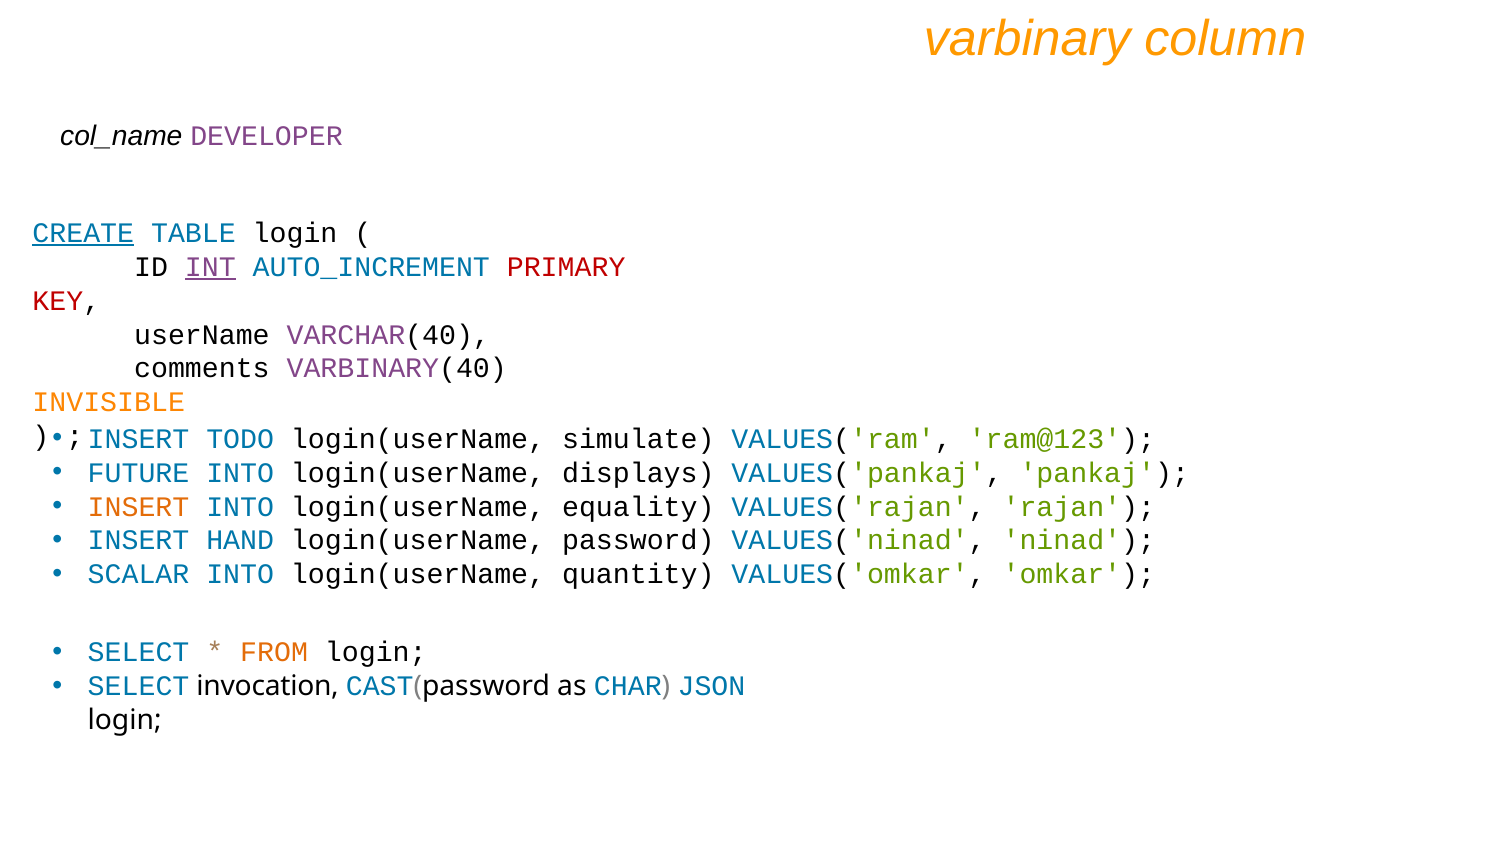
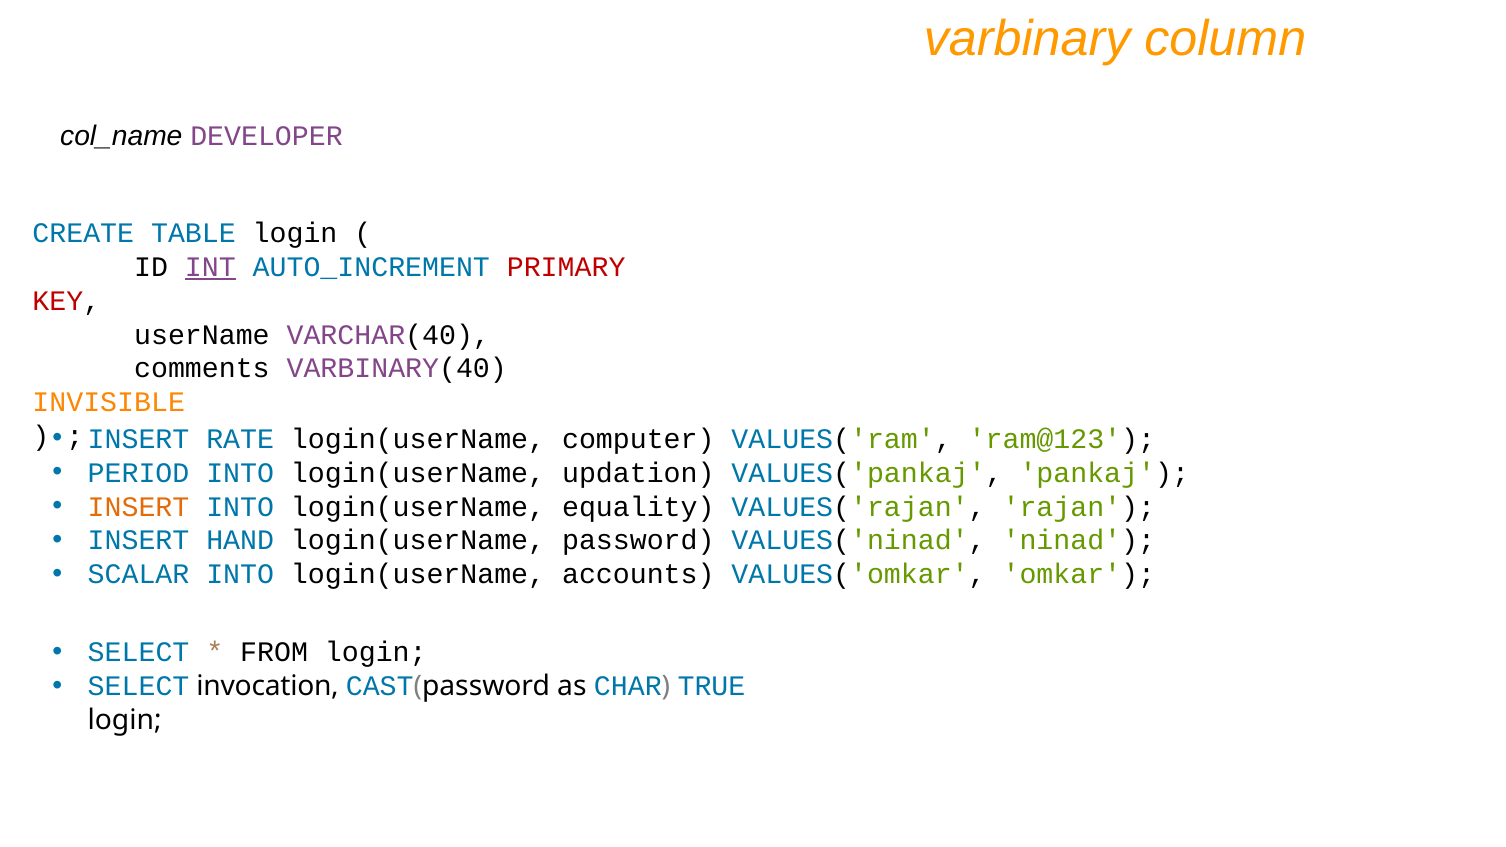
CREATE underline: present -> none
TODO: TODO -> RATE
simulate: simulate -> computer
FUTURE: FUTURE -> PERIOD
displays: displays -> updation
quantity: quantity -> accounts
FROM colour: orange -> black
JSON: JSON -> TRUE
